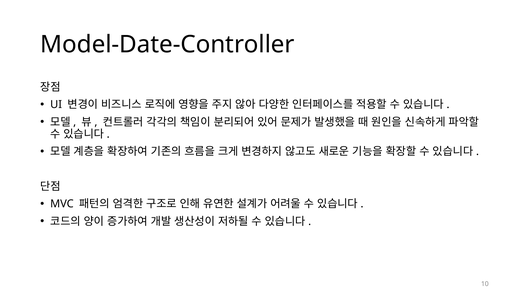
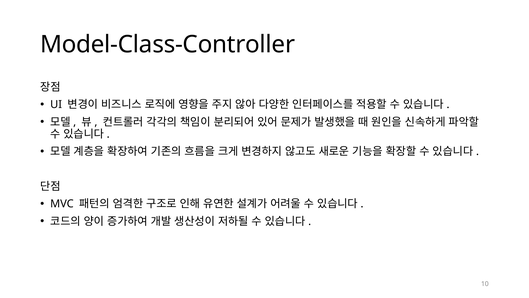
Model-Date-Controller: Model-Date-Controller -> Model-Class-Controller
